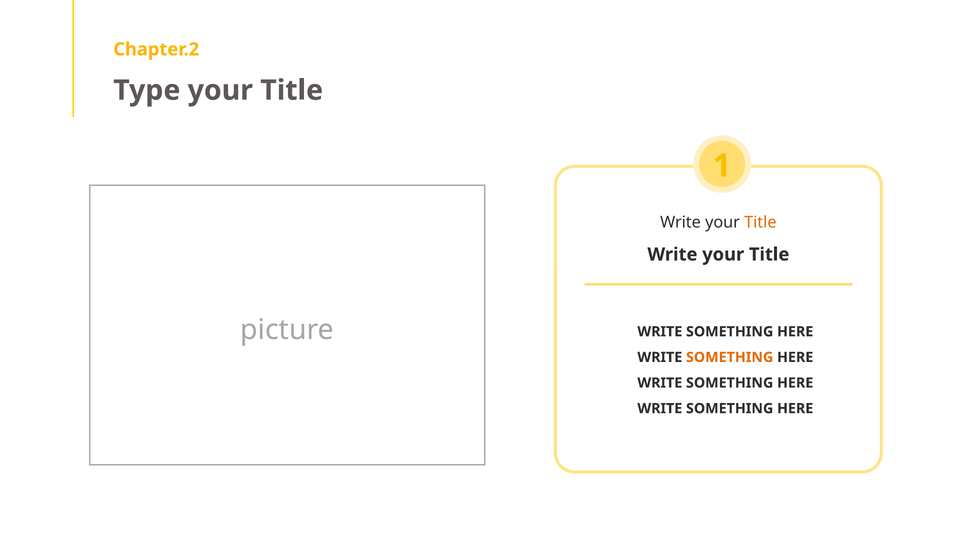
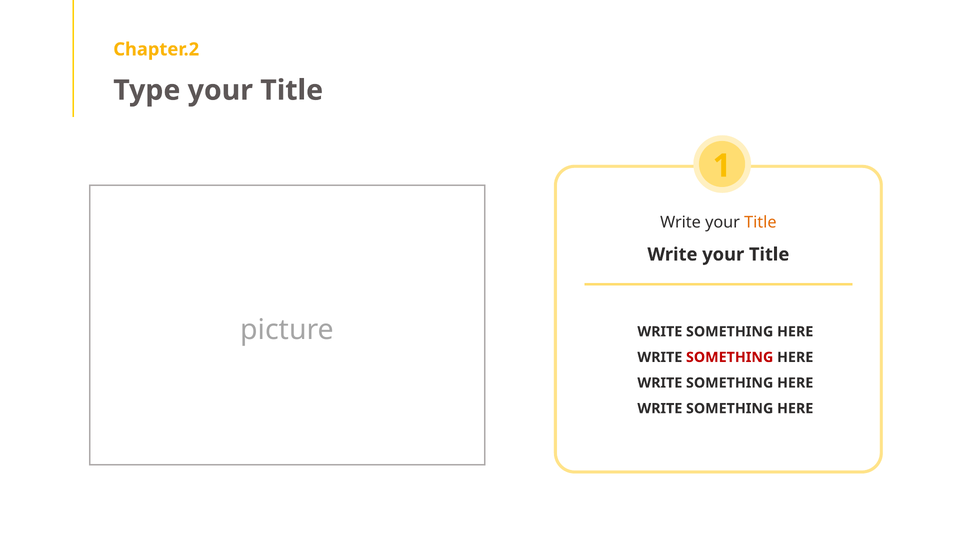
SOMETHING at (730, 358) colour: orange -> red
